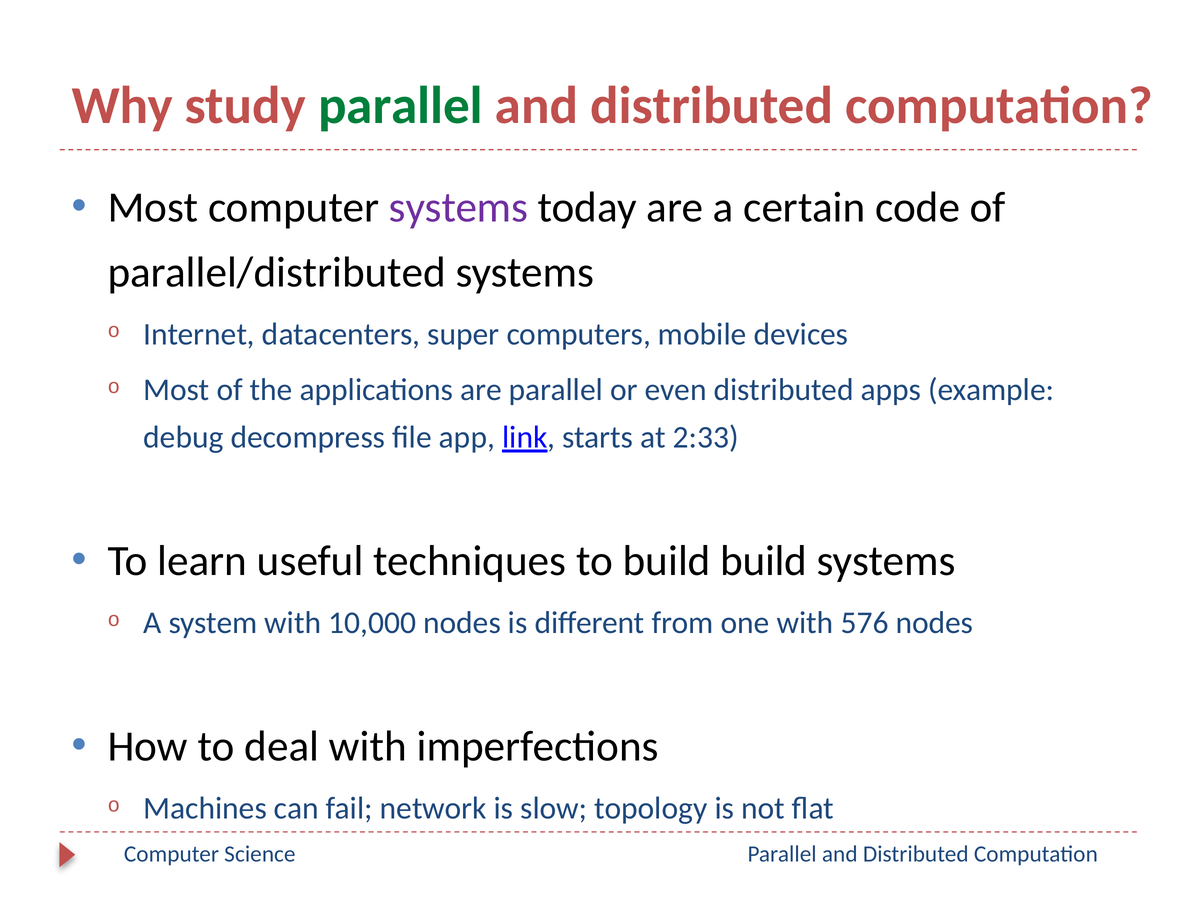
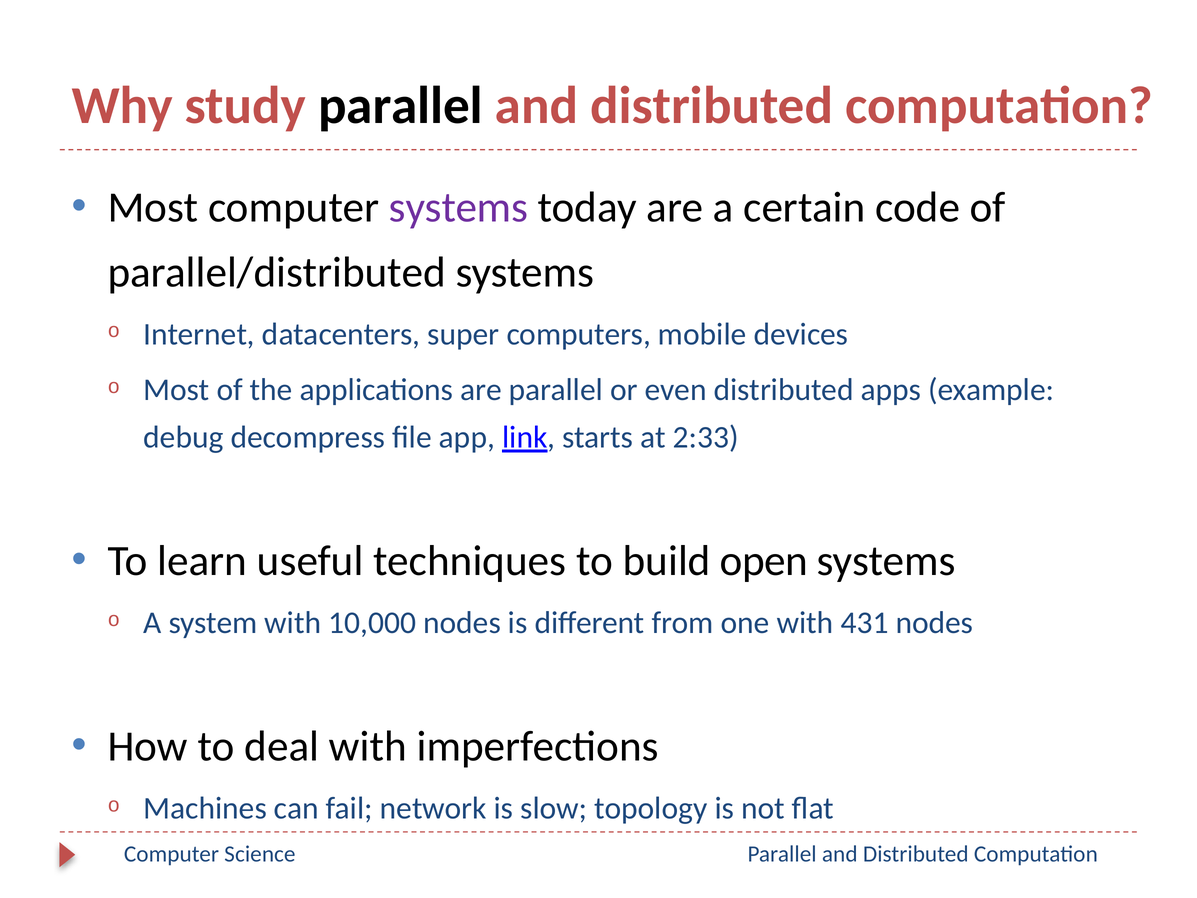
parallel at (401, 106) colour: green -> black
build build: build -> open
576: 576 -> 431
